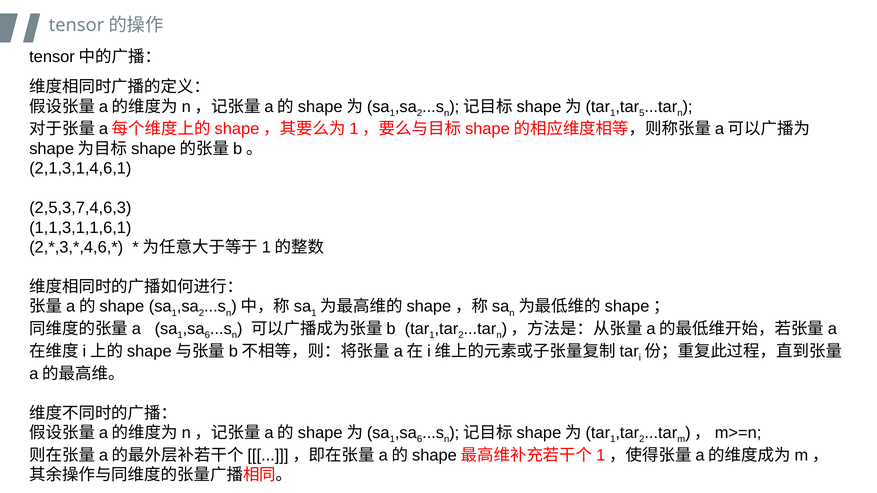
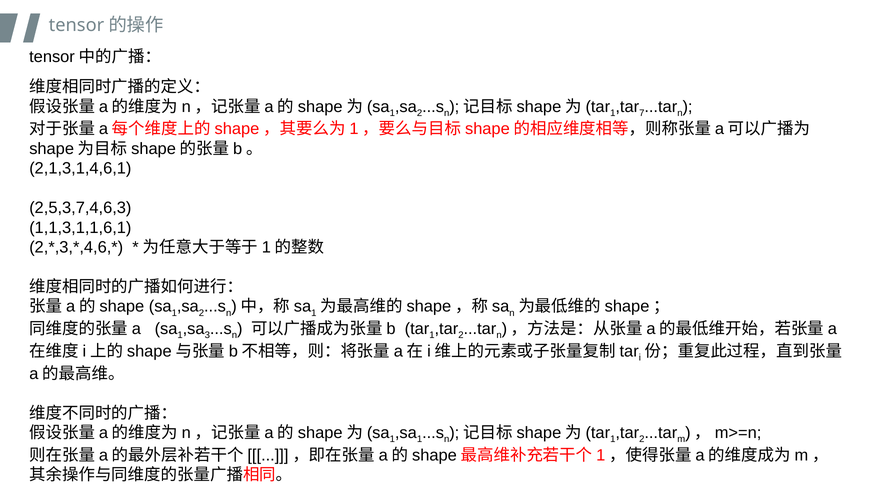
5: 5 -> 7
6 at (207, 336): 6 -> 3
6 at (420, 440): 6 -> 1
